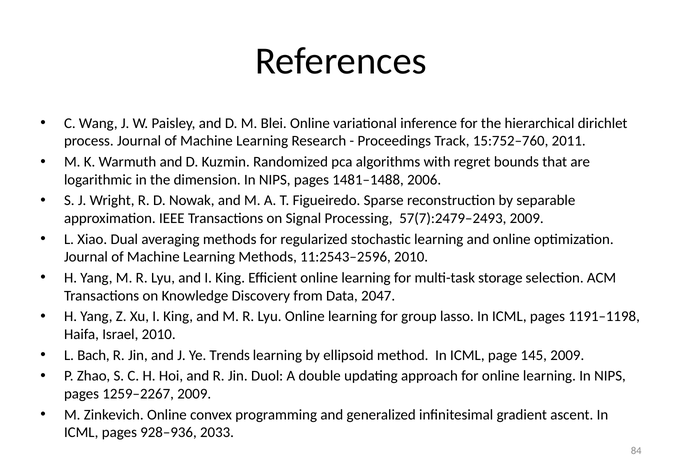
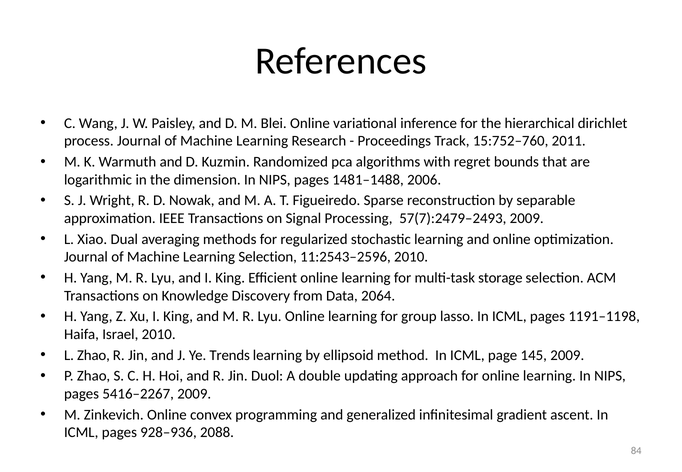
Learning Methods: Methods -> Selection
2047: 2047 -> 2064
L Bach: Bach -> Zhao
1259–2267: 1259–2267 -> 5416–2267
2033: 2033 -> 2088
